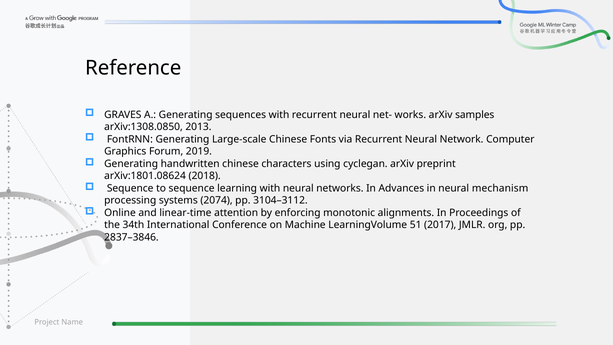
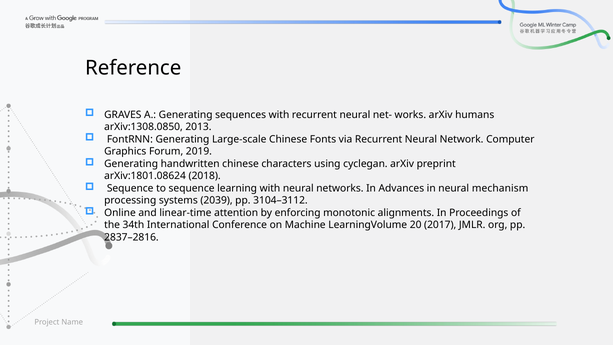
samples: samples -> humans
2074: 2074 -> 2039
51: 51 -> 20
2837–3846: 2837–3846 -> 2837–2816
